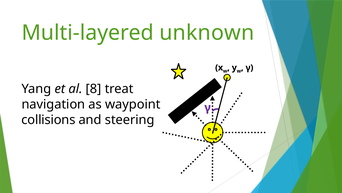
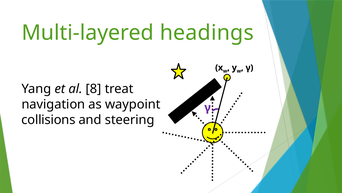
unknown: unknown -> headings
